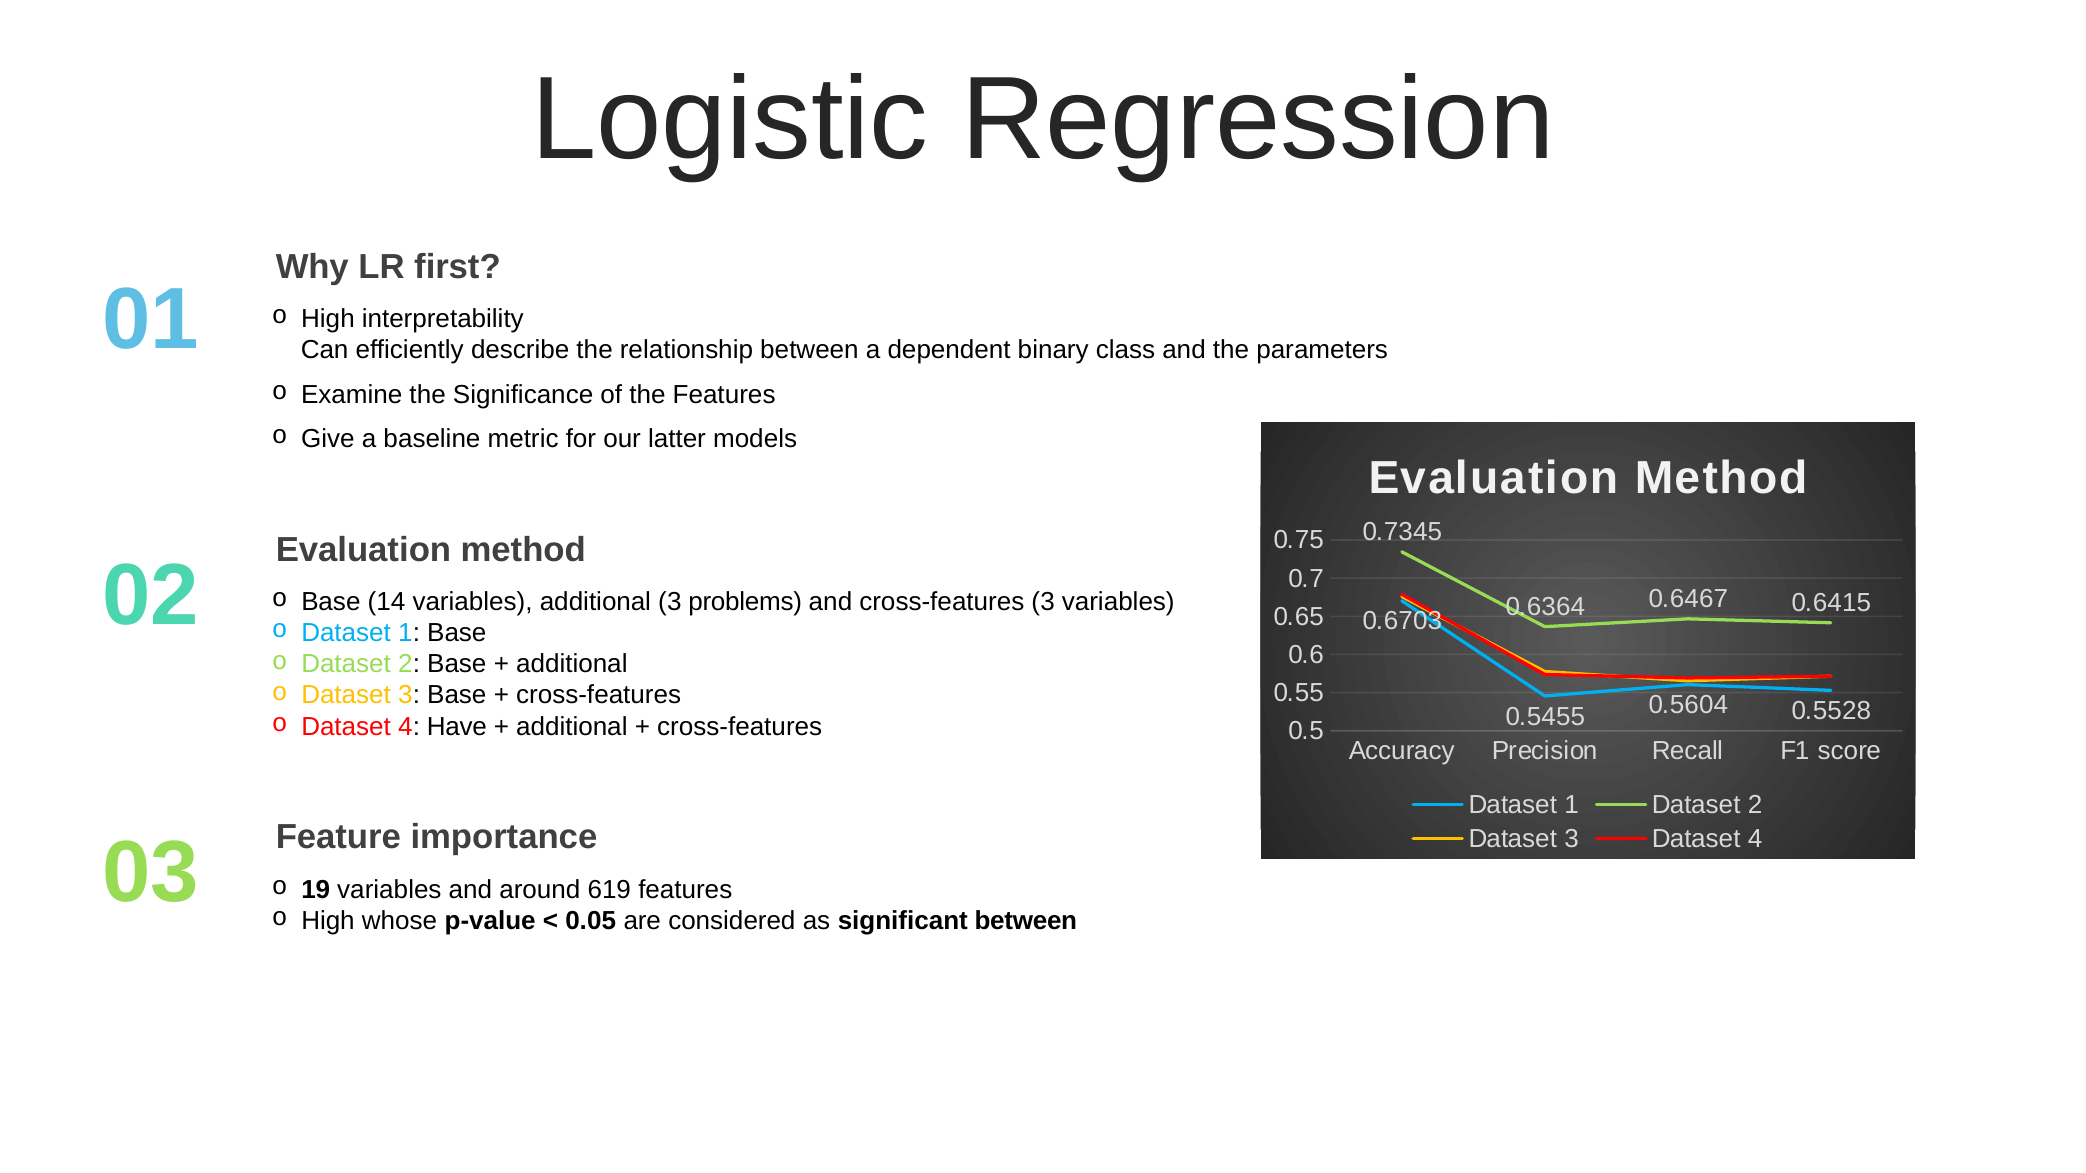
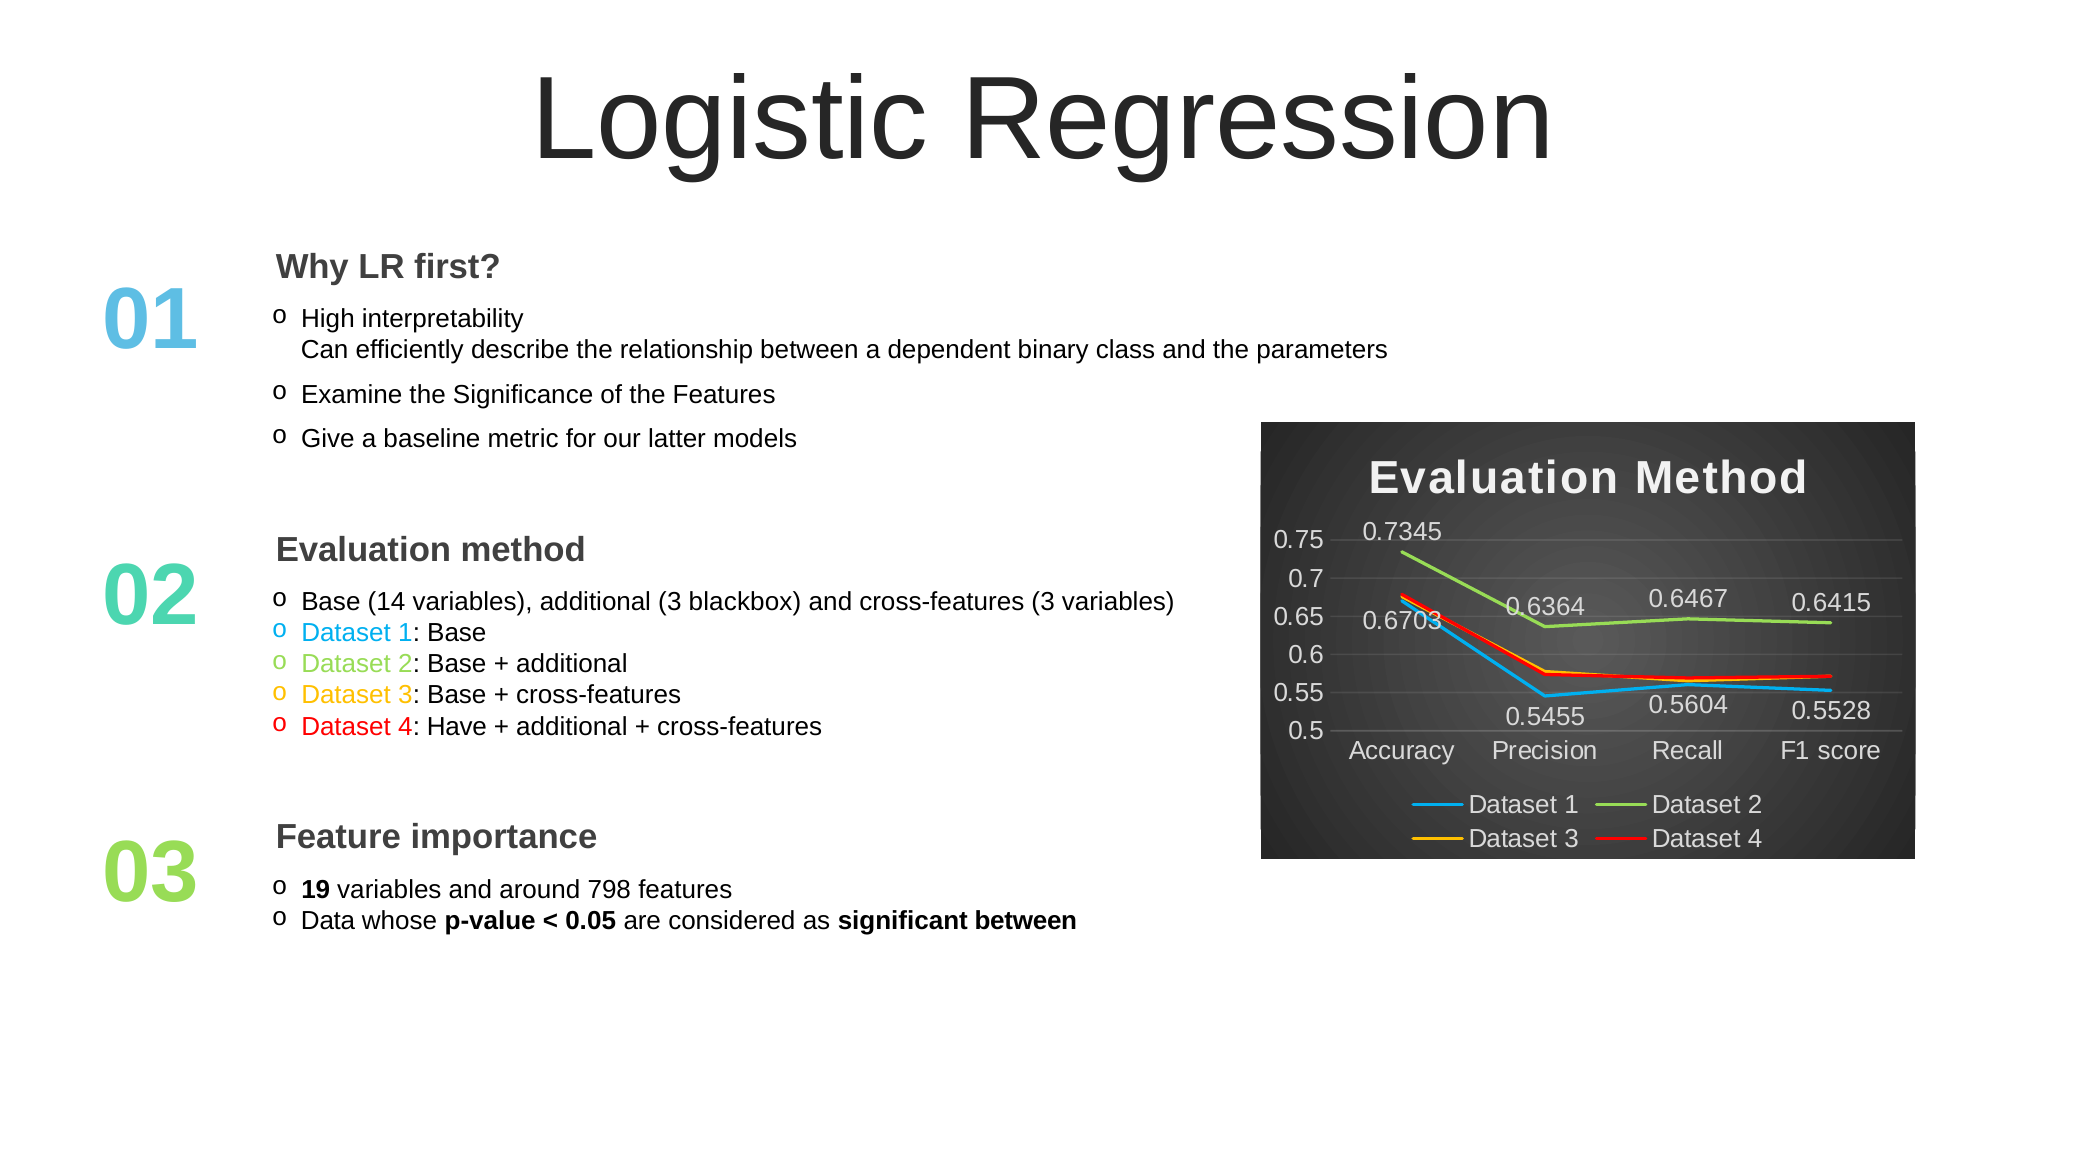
problems: problems -> blackbox
619: 619 -> 798
High at (328, 921): High -> Data
